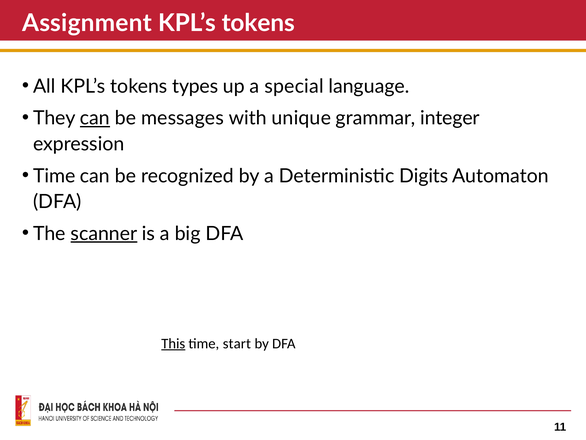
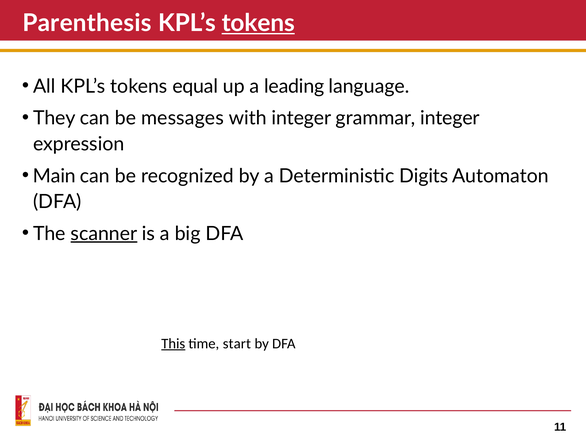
Assignment: Assignment -> Parenthesis
tokens at (258, 23) underline: none -> present
types: types -> equal
special: special -> leading
can at (95, 118) underline: present -> none
with unique: unique -> integer
Time at (54, 176): Time -> Main
